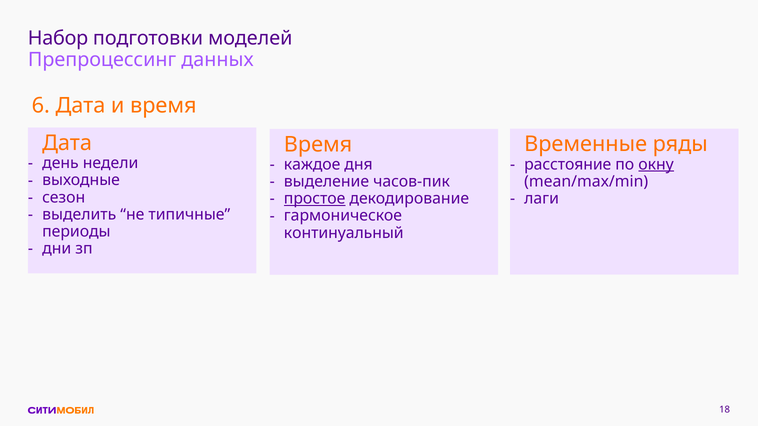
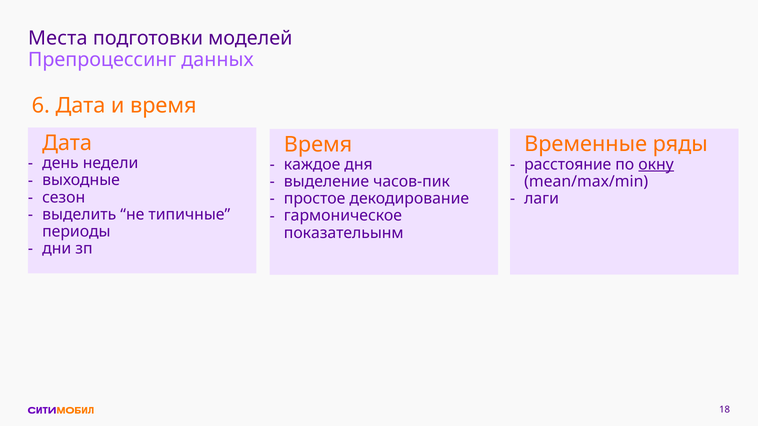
Набор: Набор -> Места
простое underline: present -> none
континуальный: континуальный -> показательынм
